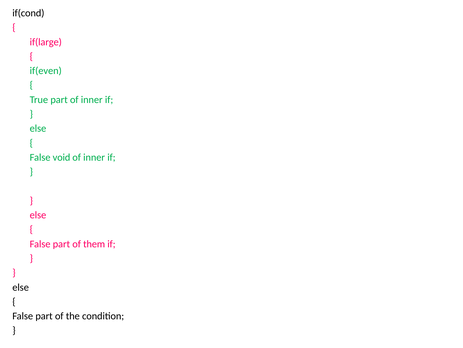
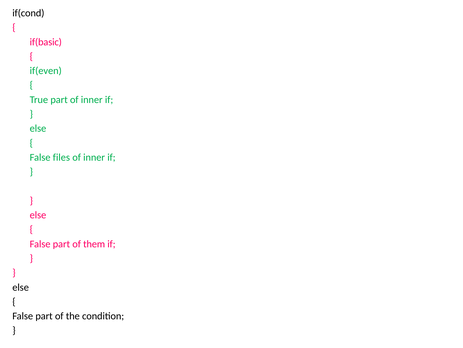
if(large: if(large -> if(basic
void: void -> files
